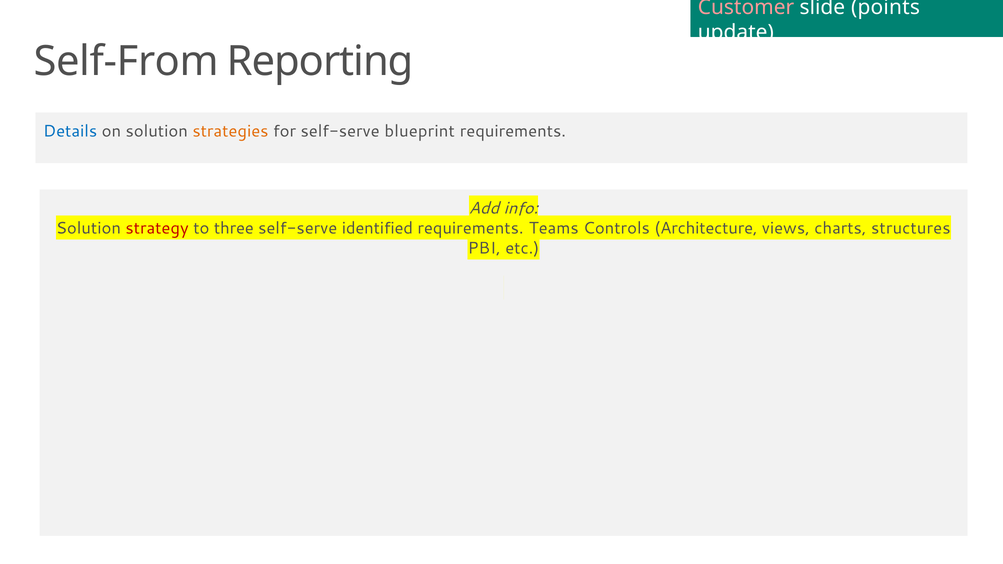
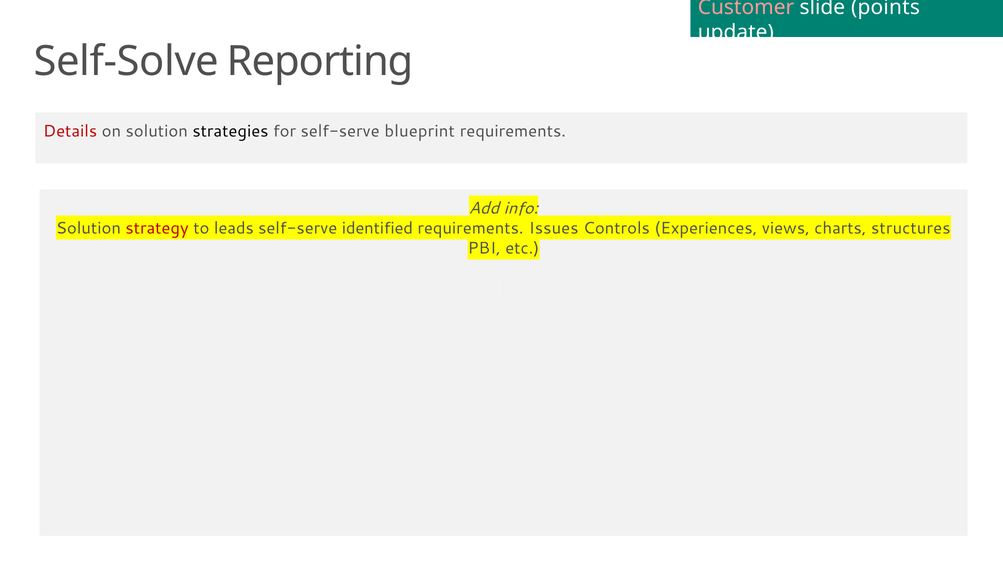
Self-From: Self-From -> Self-Solve
Details colour: blue -> red
strategies colour: orange -> black
three: three -> leads
Teams: Teams -> Issues
Architecture: Architecture -> Experiences
